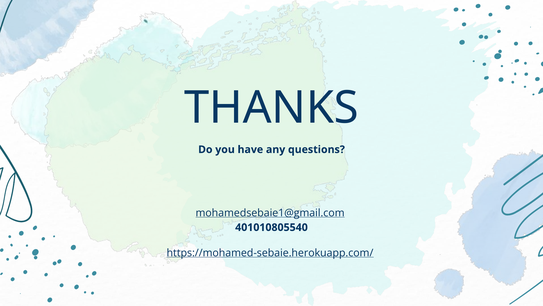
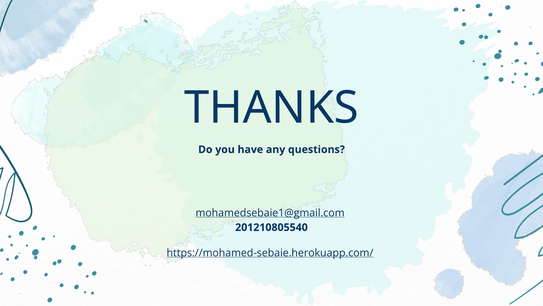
401010805540: 401010805540 -> 201210805540
